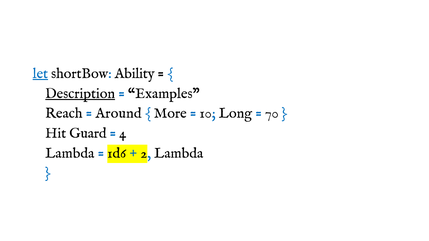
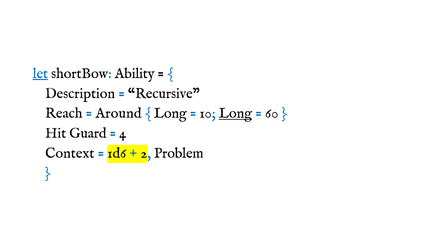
Description underline: present -> none
Examples: Examples -> Recursive
More at (170, 113): More -> Long
Long at (235, 113) underline: none -> present
70: 70 -> 60
Lambda at (70, 153): Lambda -> Context
2 Lambda: Lambda -> Problem
